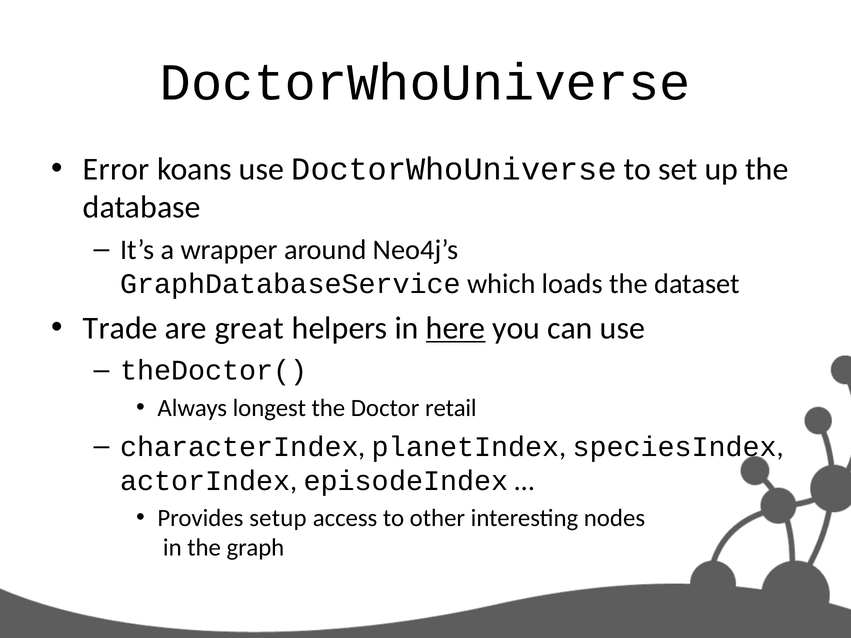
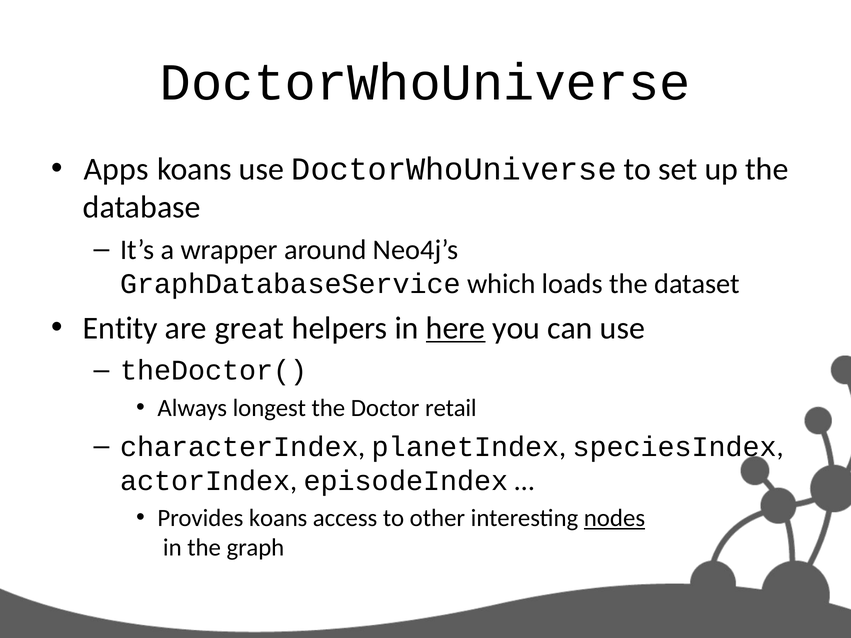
Error: Error -> Apps
Trade: Trade -> Entity
Provides setup: setup -> koans
nodes underline: none -> present
